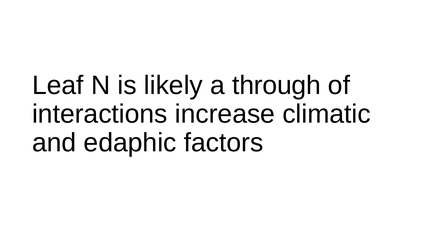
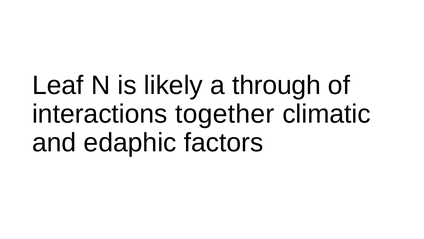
increase: increase -> together
